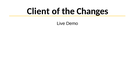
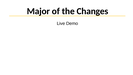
Client: Client -> Major
